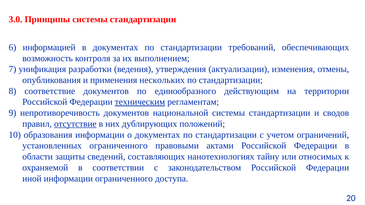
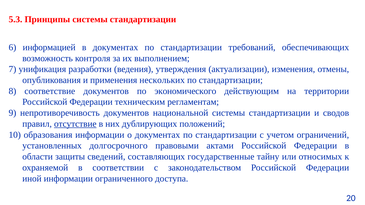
3.0: 3.0 -> 5.3
единообразного: единообразного -> экономического
техническим underline: present -> none
установленных ограниченного: ограниченного -> долгосрочного
нанотехнологиях: нанотехнологиях -> государственные
